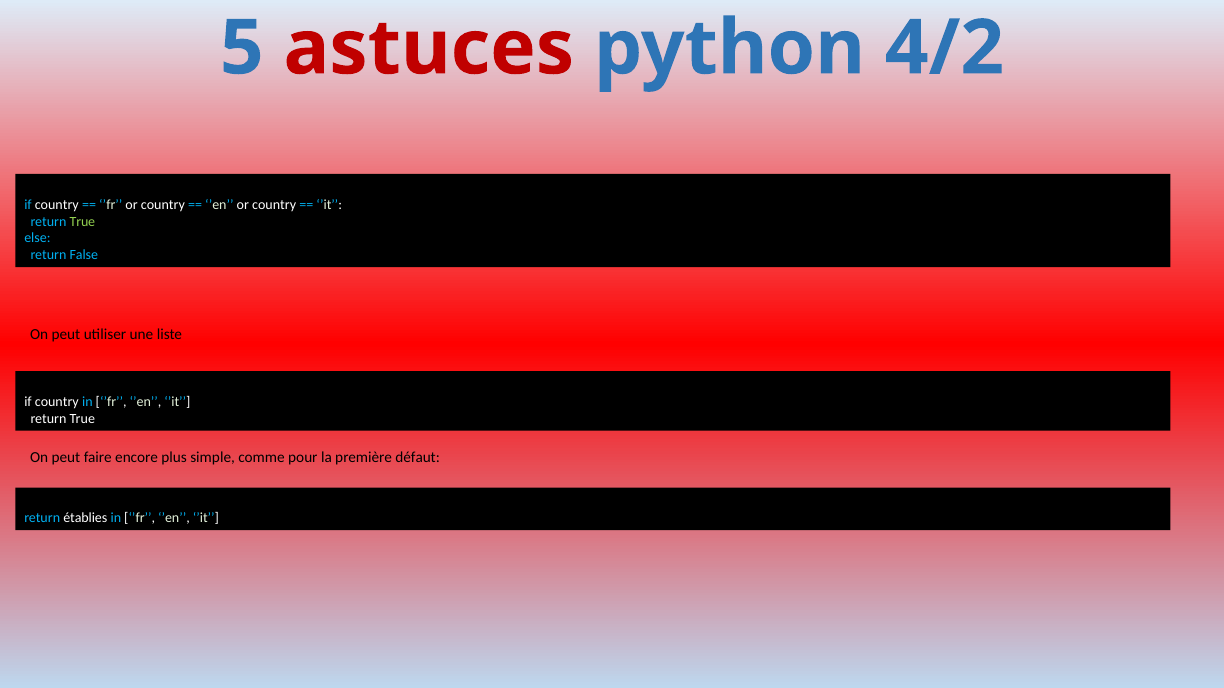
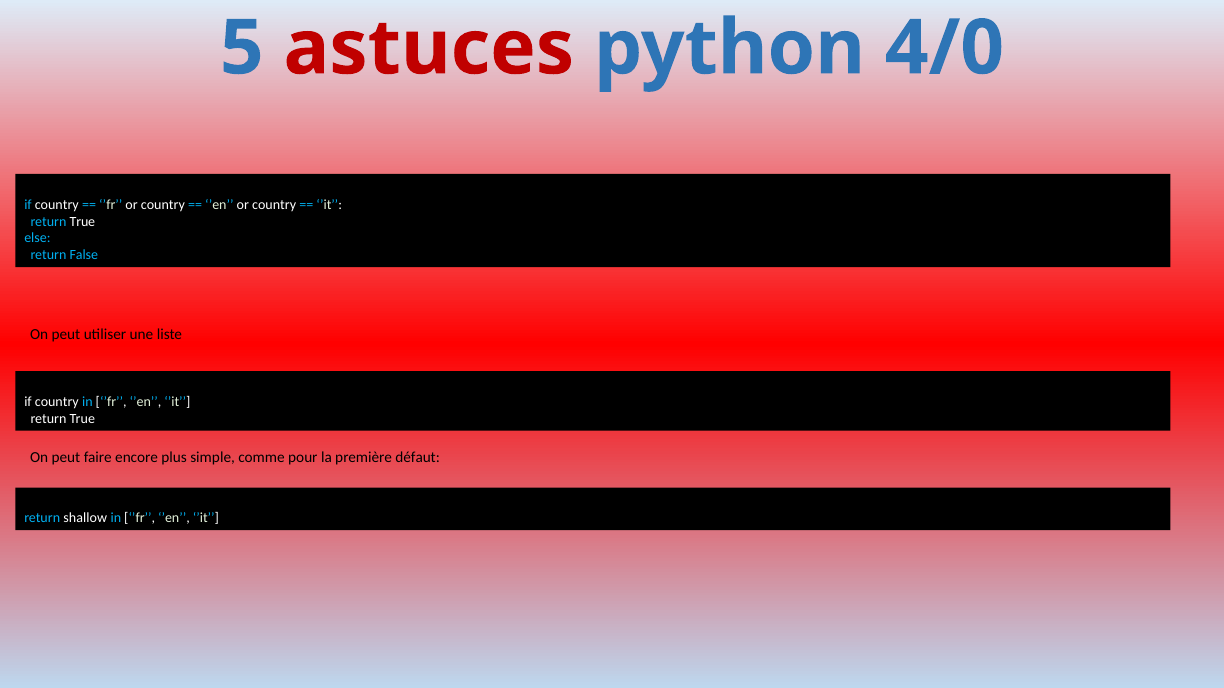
4/2: 4/2 -> 4/0
True at (82, 222) colour: light green -> white
établies: établies -> shallow
